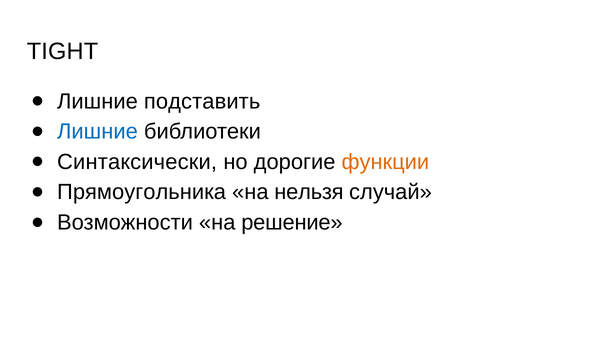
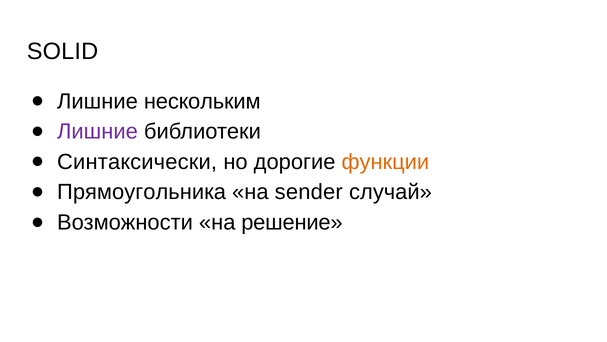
TIGHT: TIGHT -> SOLID
подставить: подставить -> нескольким
Лишние at (97, 131) colour: blue -> purple
нельзя: нельзя -> sender
